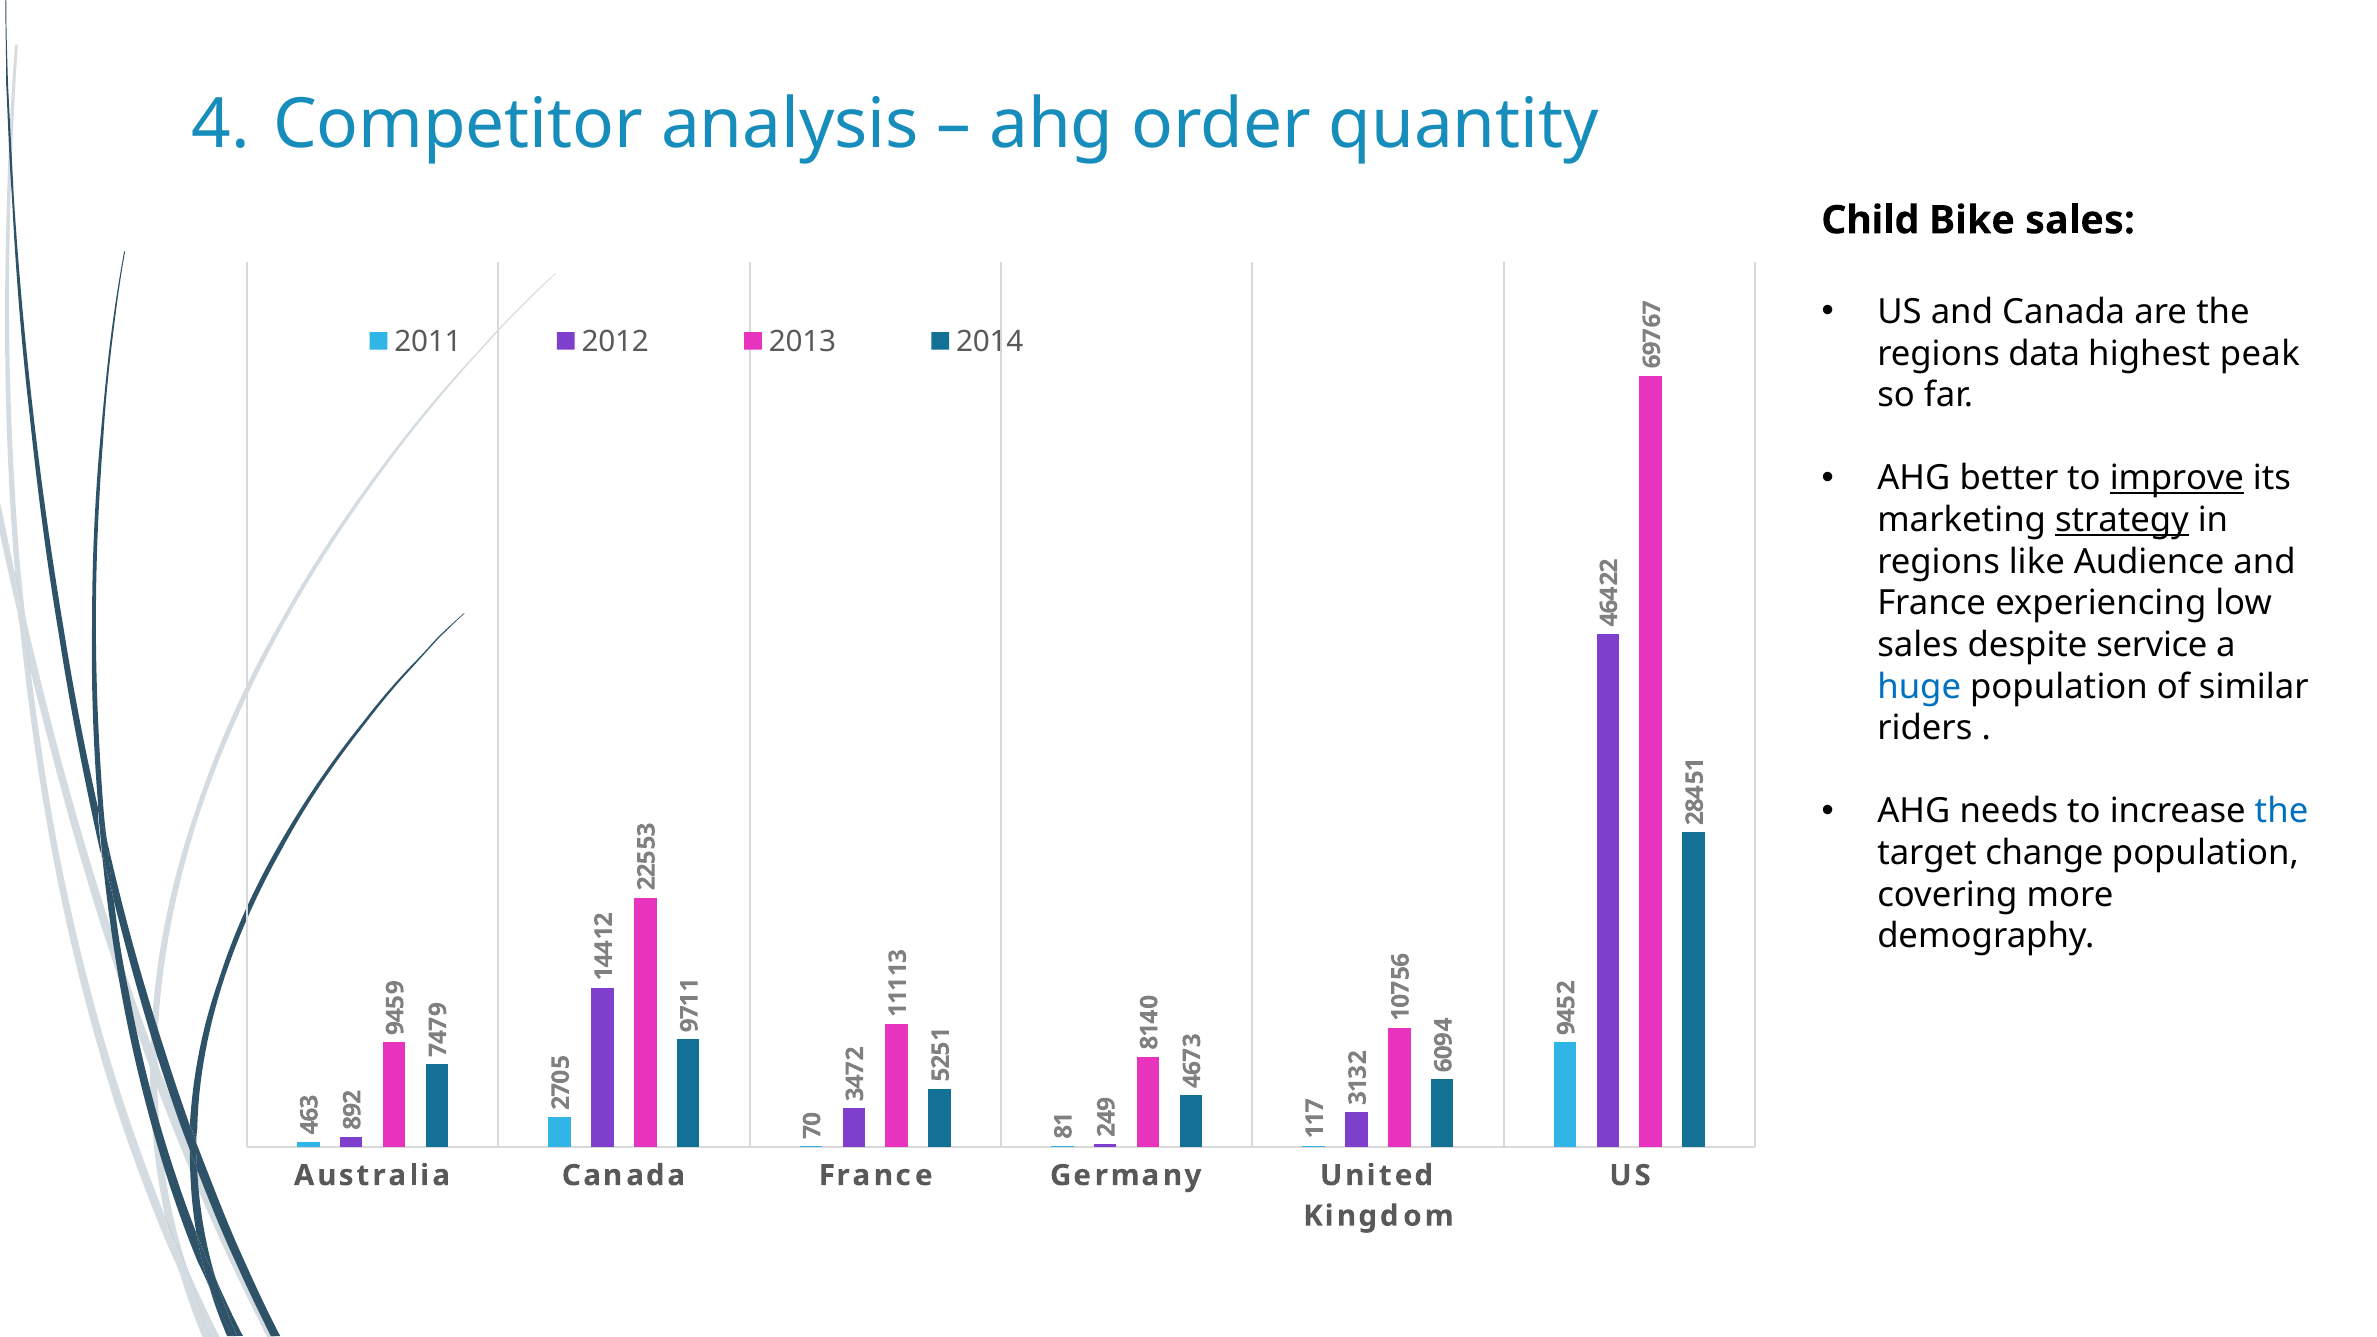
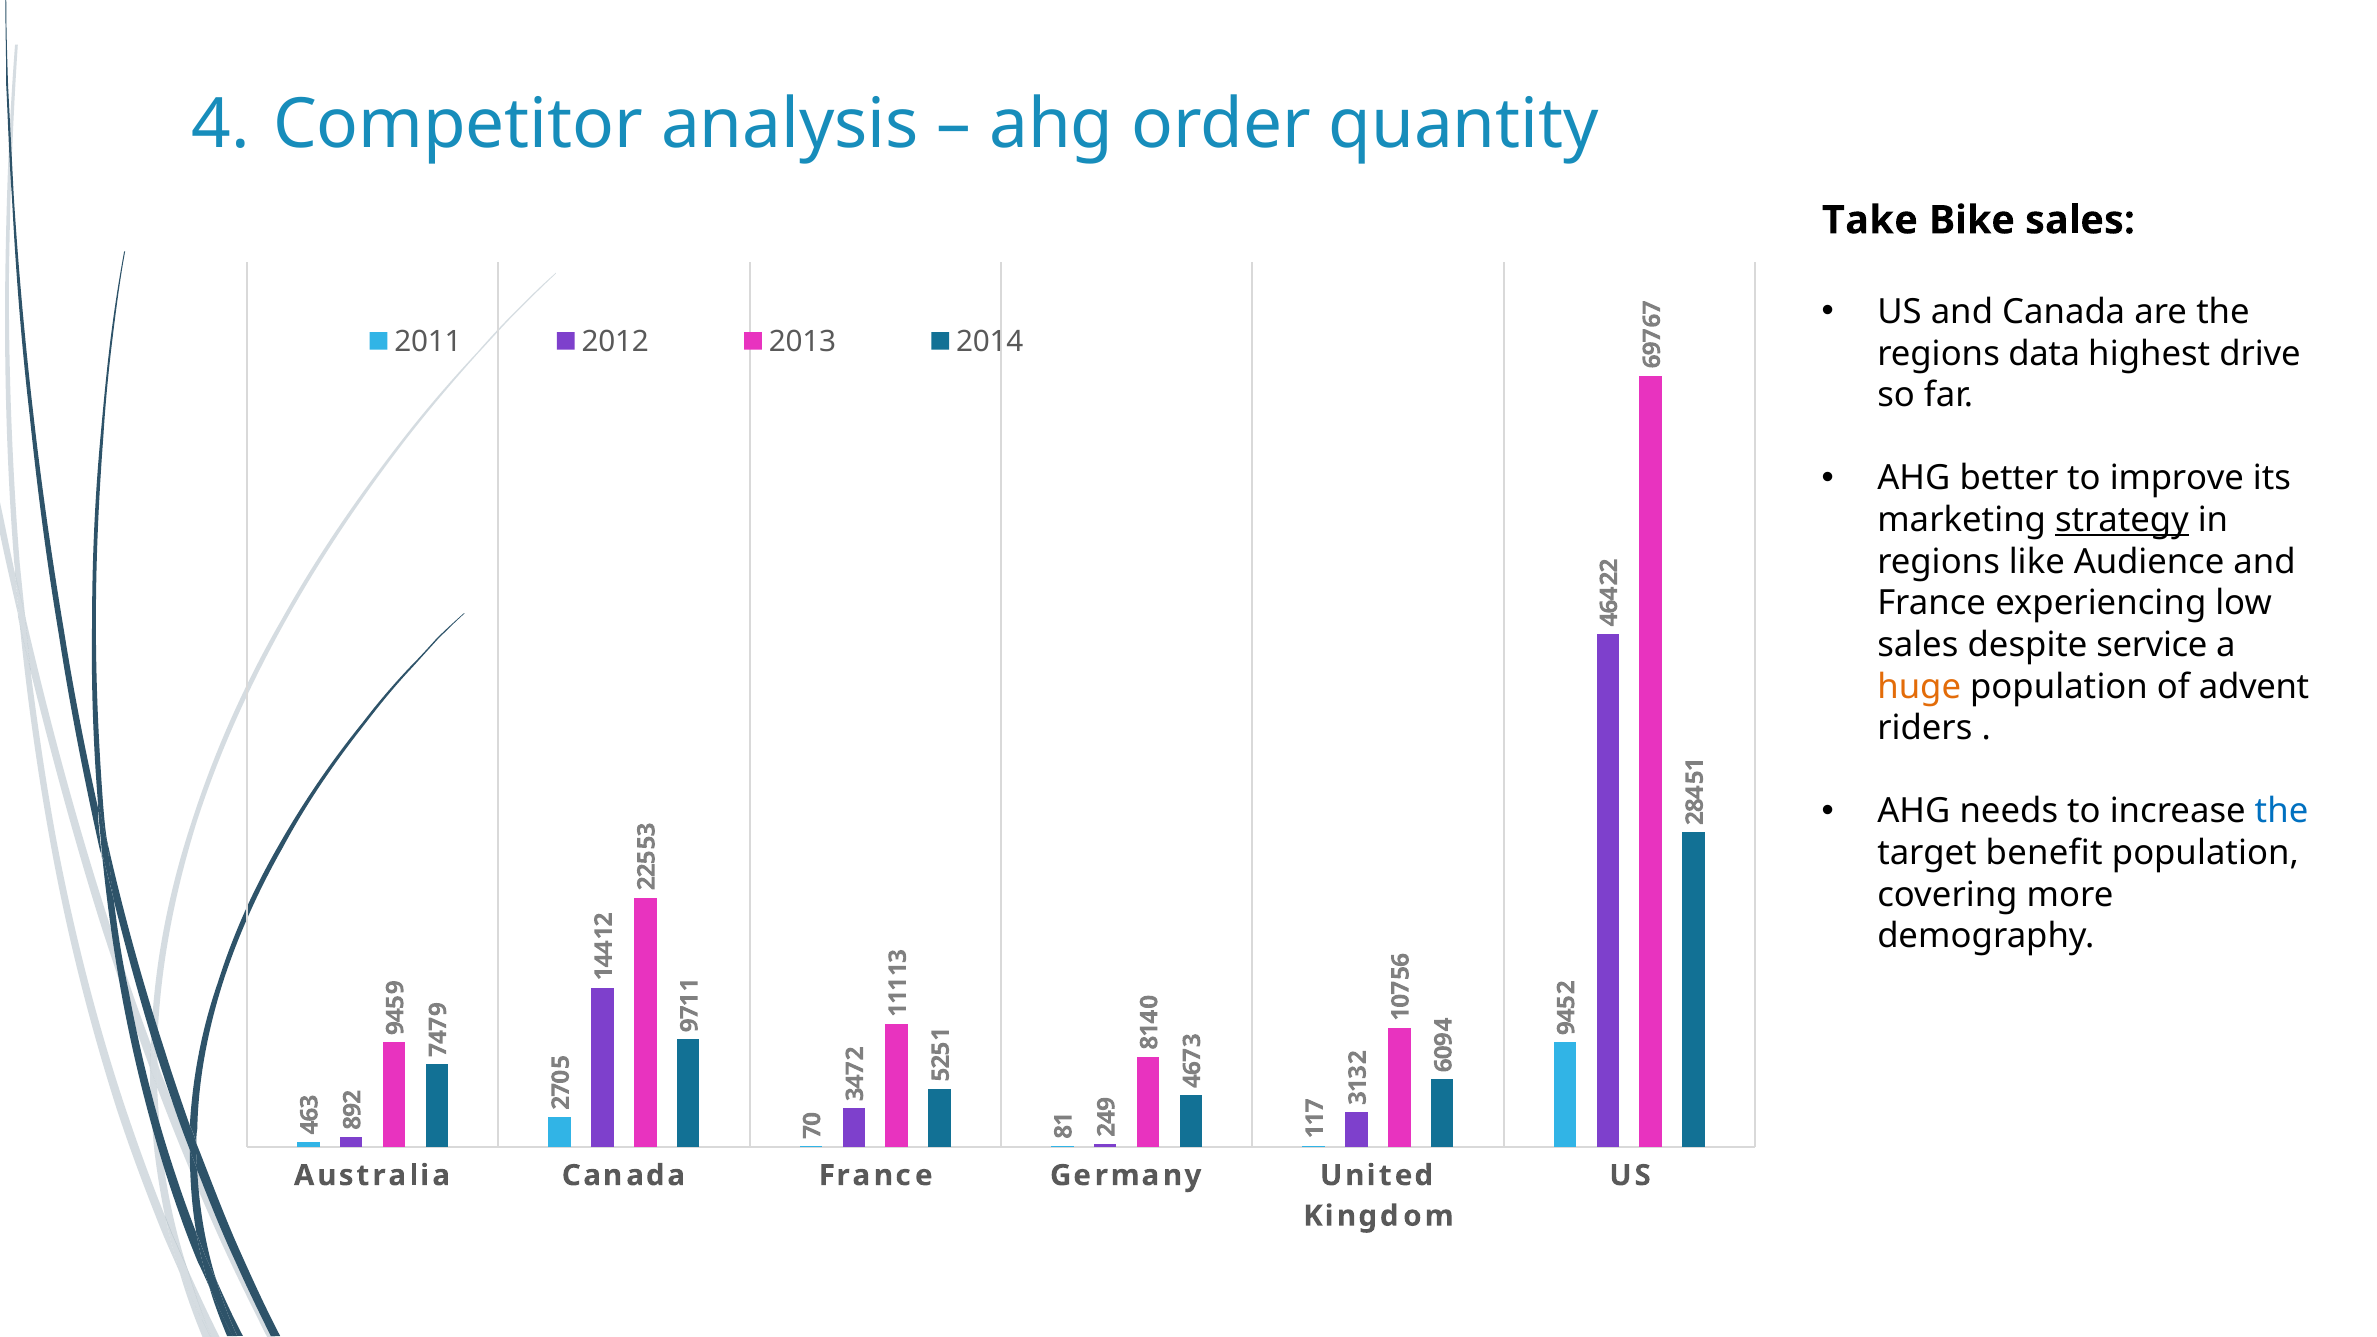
Child: Child -> Take
peak: peak -> drive
improve underline: present -> none
huge colour: blue -> orange
similar: similar -> advent
change: change -> benefit
